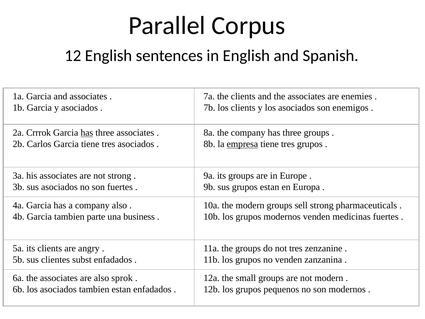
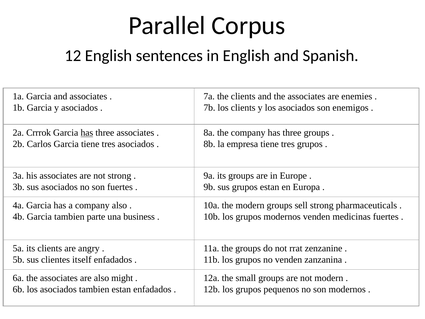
empresa underline: present -> none
not tres: tres -> rrat
subst: subst -> itself
sprok: sprok -> might
